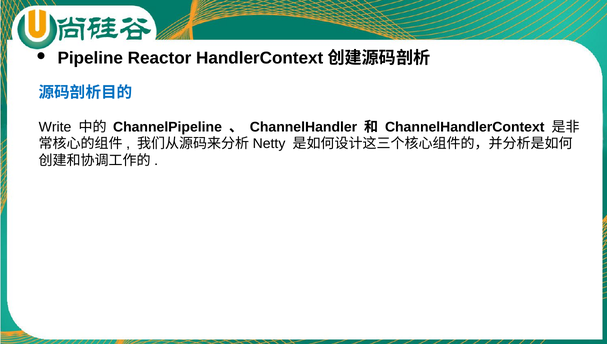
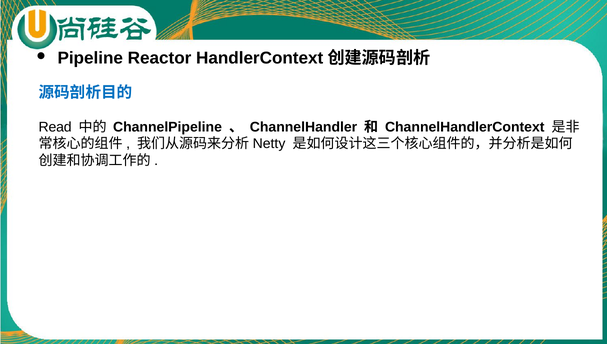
Write: Write -> Read
